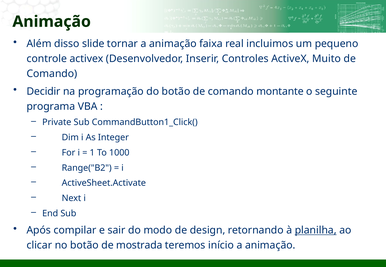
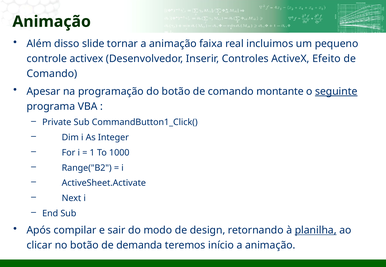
Muito: Muito -> Efeito
Decidir: Decidir -> Apesar
seguinte underline: none -> present
mostrada: mostrada -> demanda
